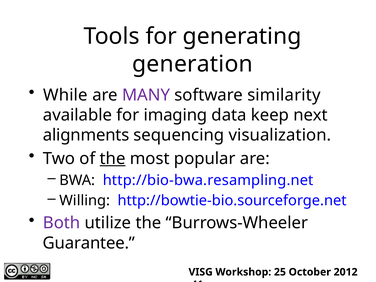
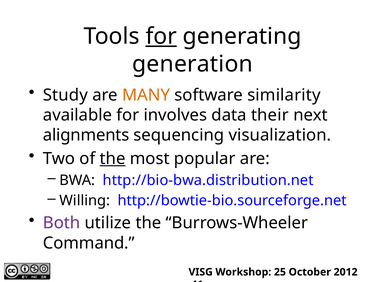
for at (161, 36) underline: none -> present
While: While -> Study
MANY colour: purple -> orange
imaging: imaging -> involves
keep: keep -> their
http://bio-bwa.resampling.net: http://bio-bwa.resampling.net -> http://bio-bwa.distribution.net
Guarantee: Guarantee -> Command
